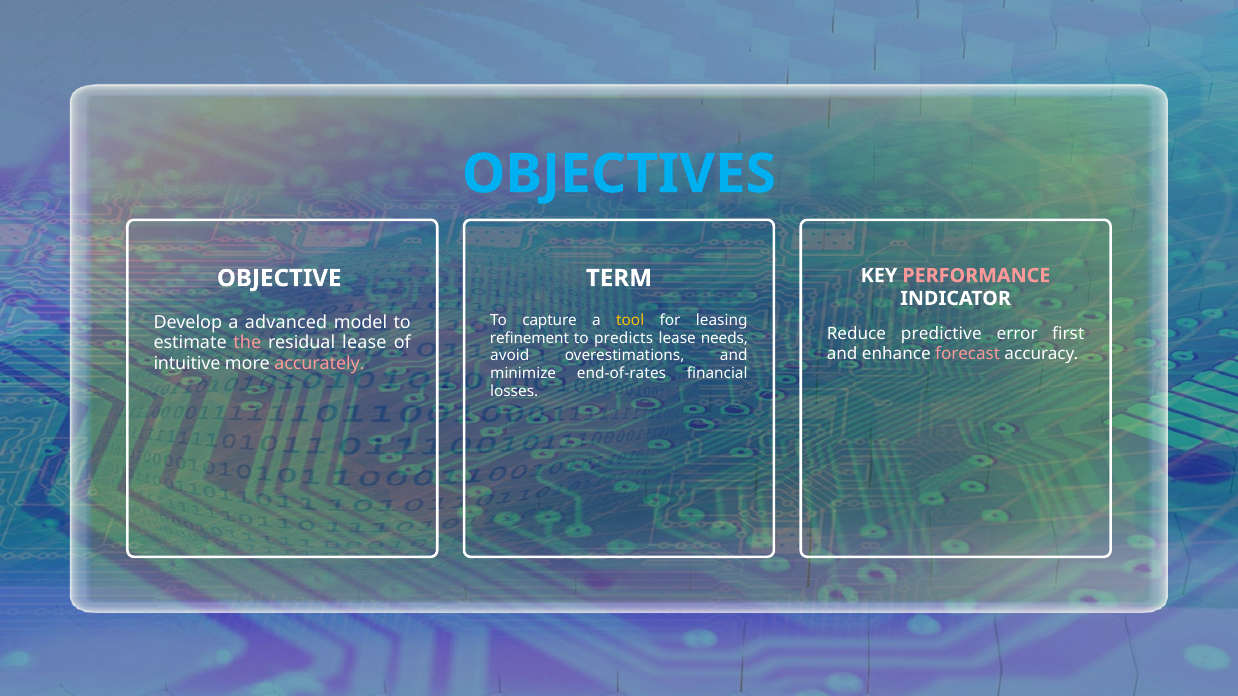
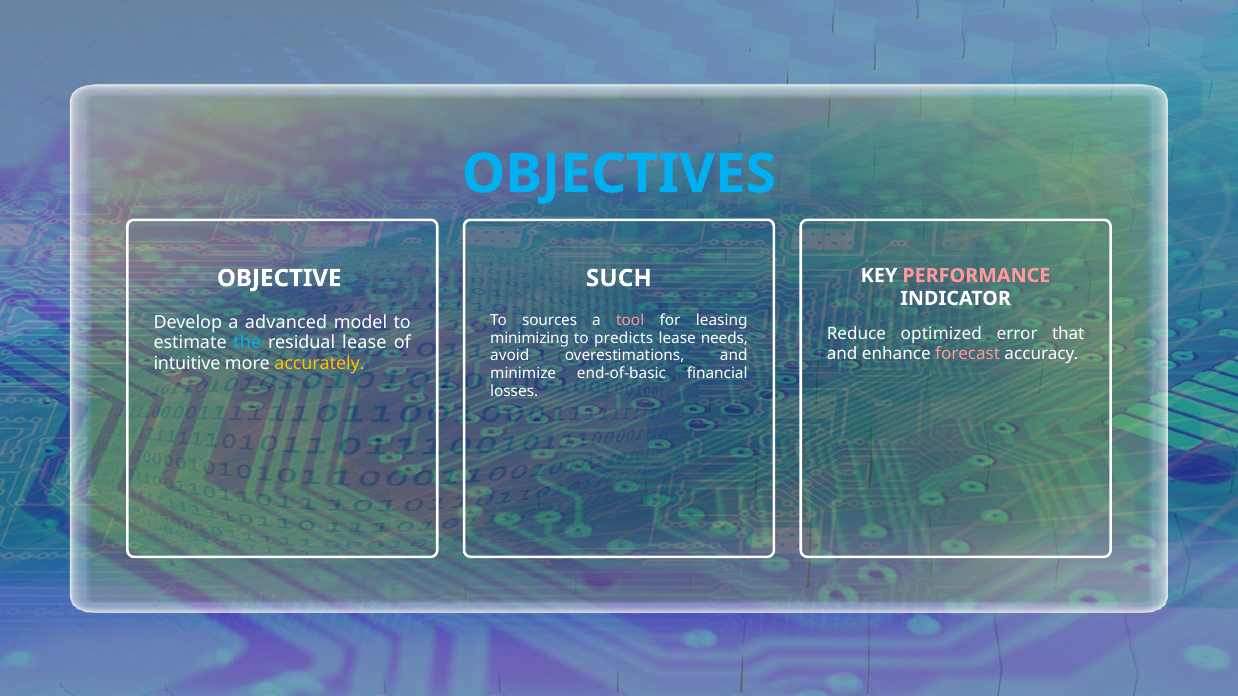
TERM: TERM -> SUCH
capture: capture -> sources
tool colour: yellow -> pink
predictive: predictive -> optimized
first: first -> that
refinement: refinement -> minimizing
the colour: pink -> light blue
accurately colour: pink -> yellow
end-of-rates: end-of-rates -> end-of-basic
